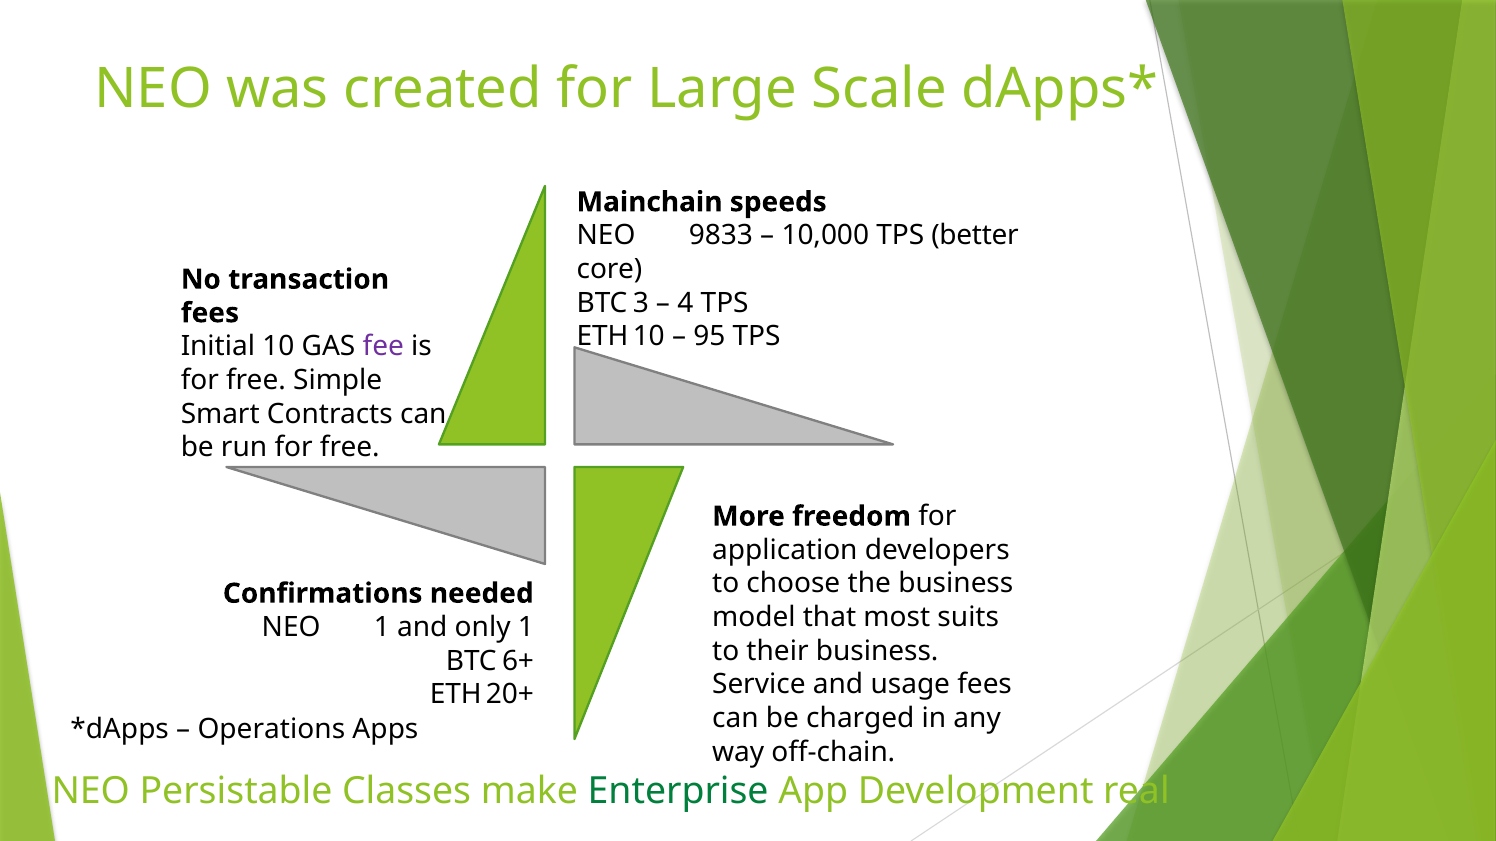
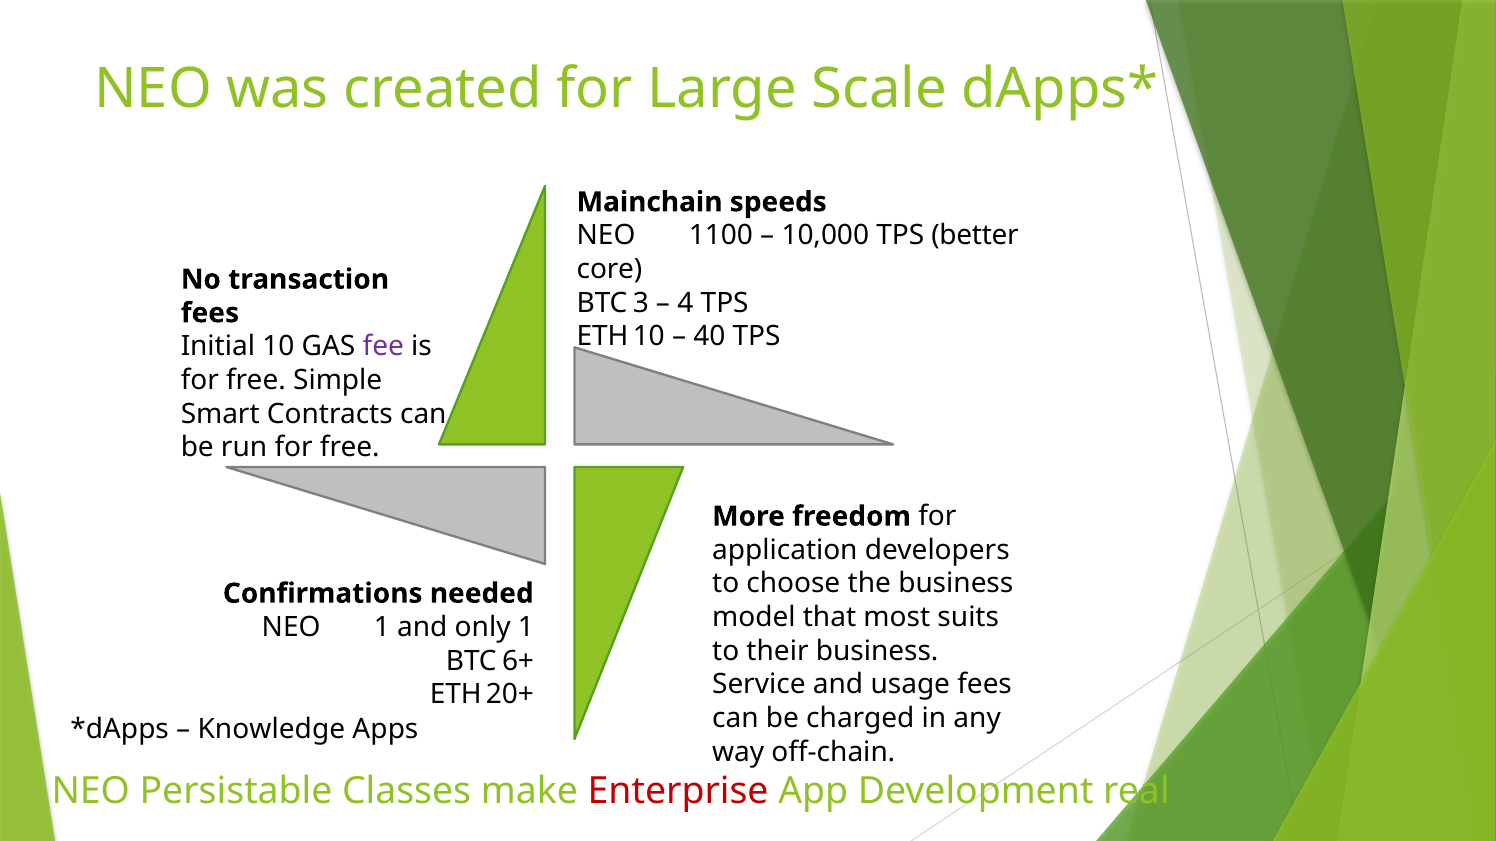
9833: 9833 -> 1100
95: 95 -> 40
Operations: Operations -> Knowledge
Enterprise colour: green -> red
